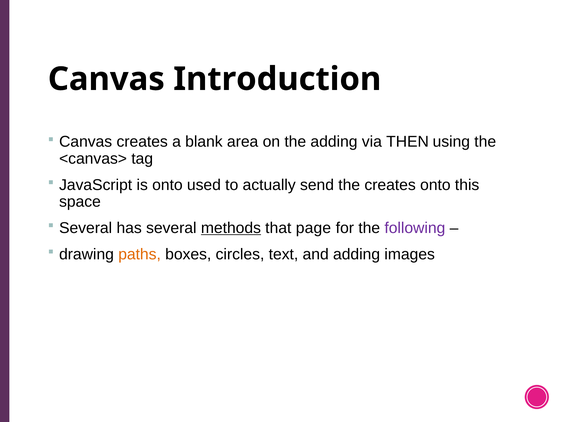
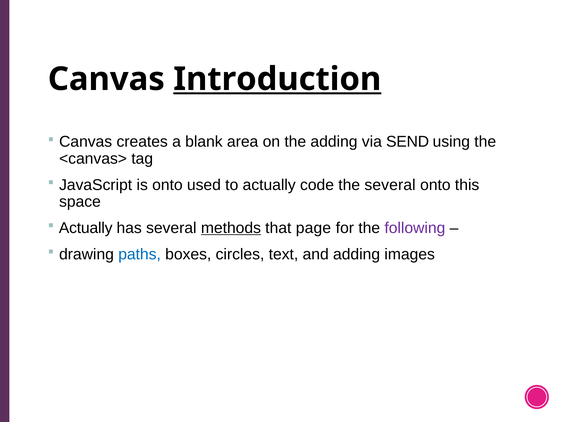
Introduction underline: none -> present
THEN: THEN -> SEND
send: send -> code
the creates: creates -> several
Several at (86, 228): Several -> Actually
paths colour: orange -> blue
